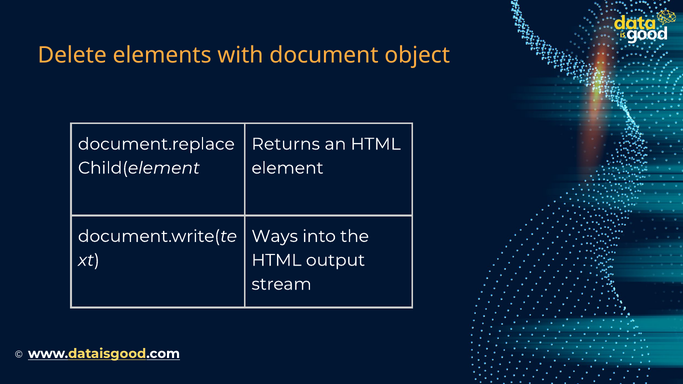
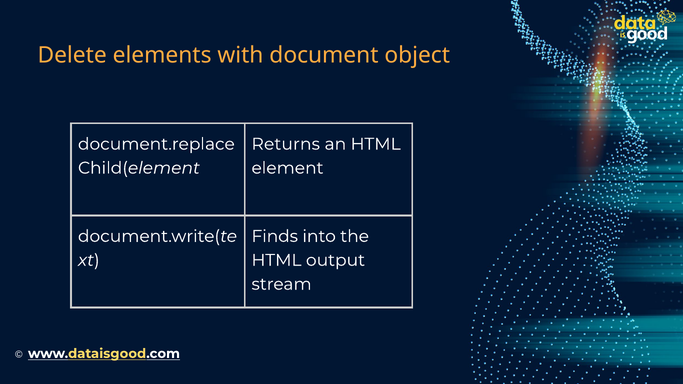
Ways: Ways -> Finds
